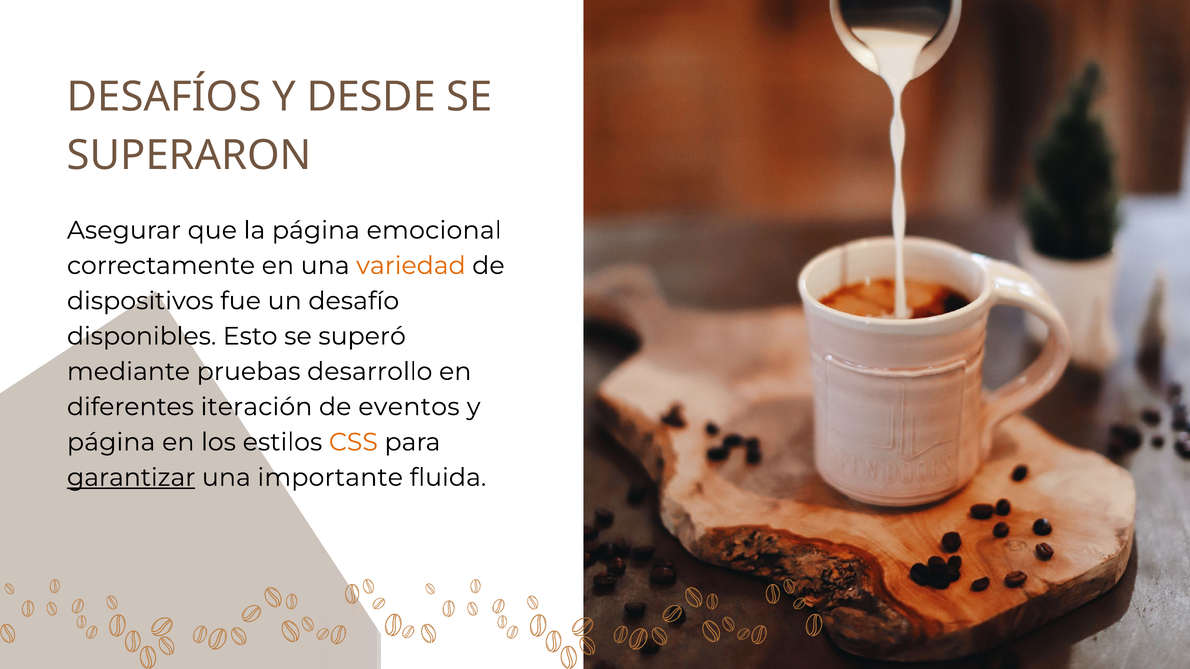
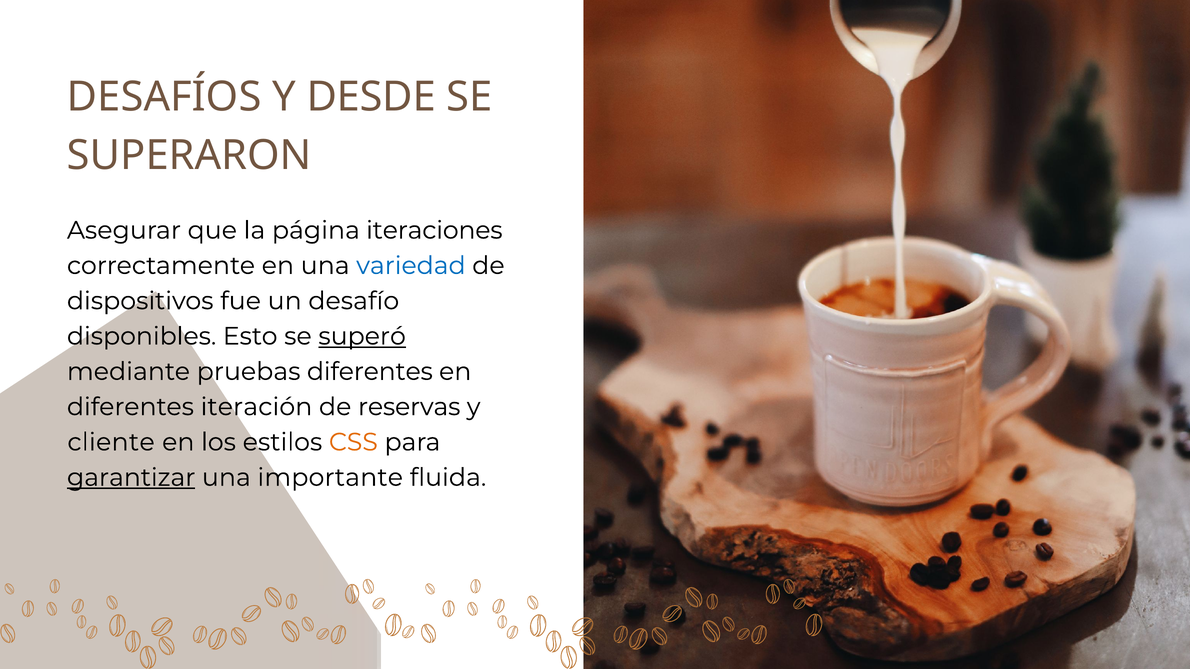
emocional: emocional -> iteraciones
variedad colour: orange -> blue
superó underline: none -> present
pruebas desarrollo: desarrollo -> diferentes
eventos: eventos -> reservas
página at (111, 442): página -> cliente
